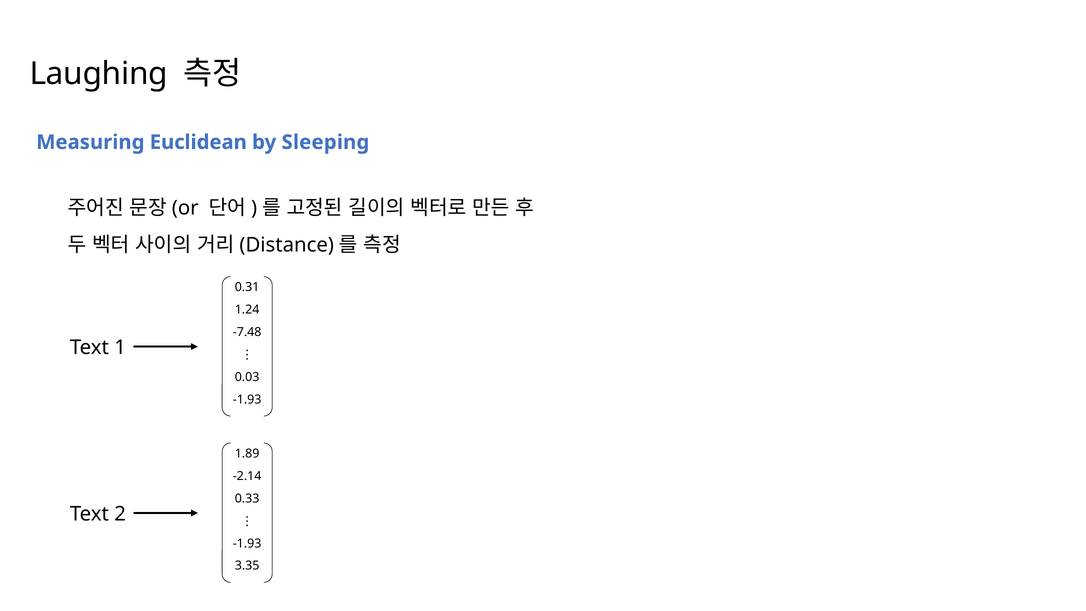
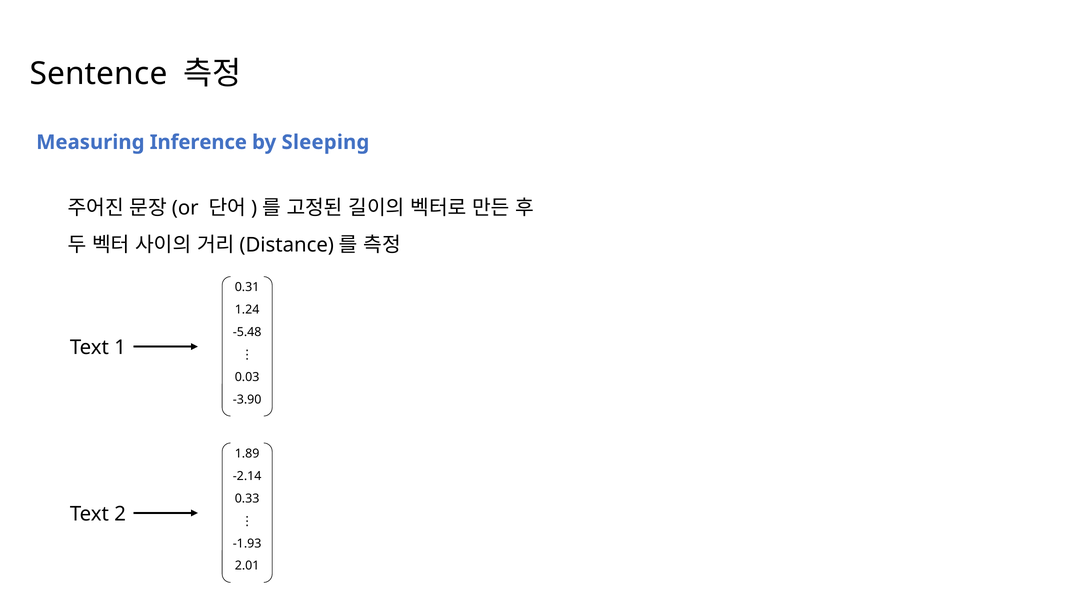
Laughing: Laughing -> Sentence
Euclidean: Euclidean -> Inference
-7.48: -7.48 -> -5.48
-1.93 at (247, 399): -1.93 -> -3.90
3.35: 3.35 -> 2.01
